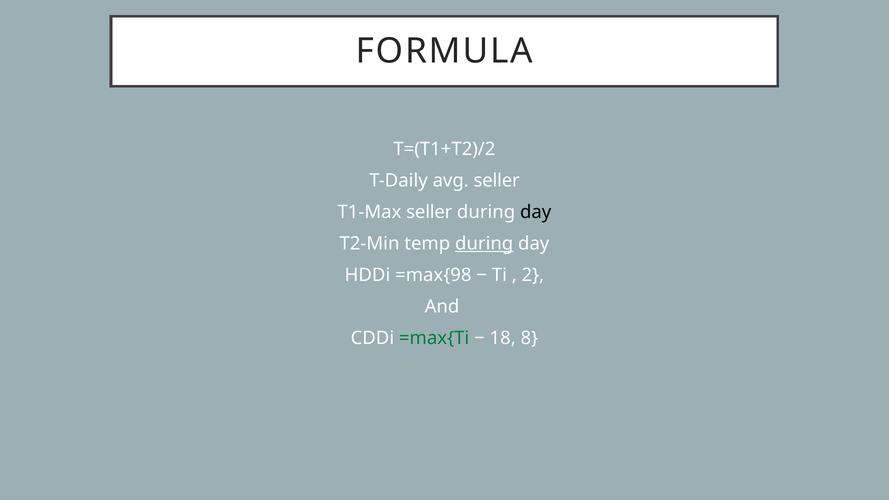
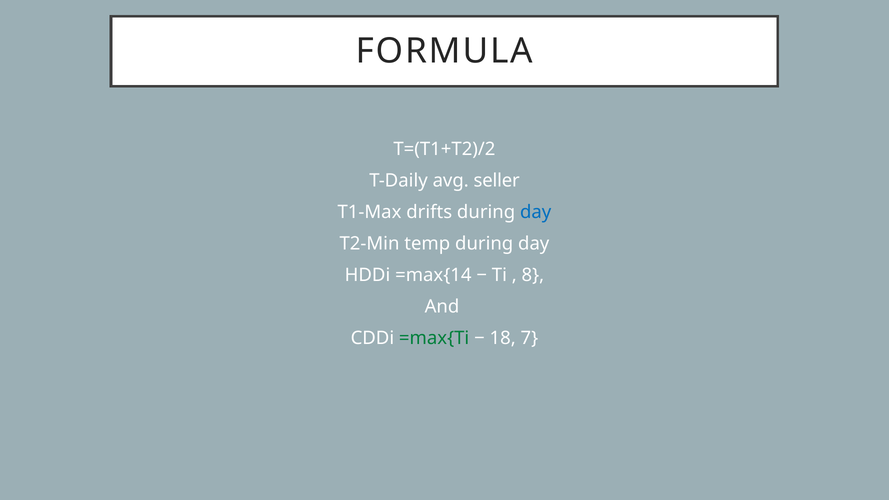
T1-Max seller: seller -> drifts
day at (536, 212) colour: black -> blue
during at (484, 244) underline: present -> none
=max{98: =max{98 -> =max{14
2: 2 -> 8
8: 8 -> 7
